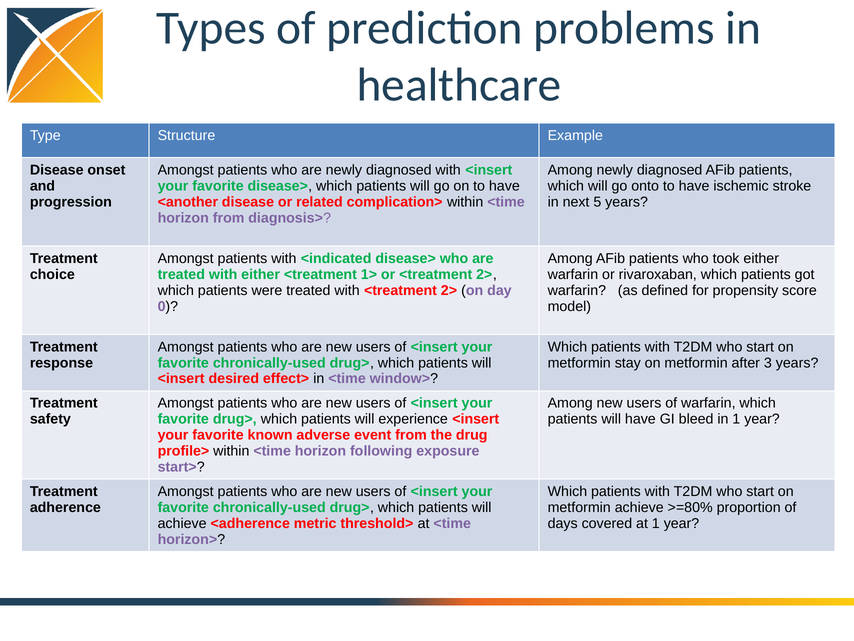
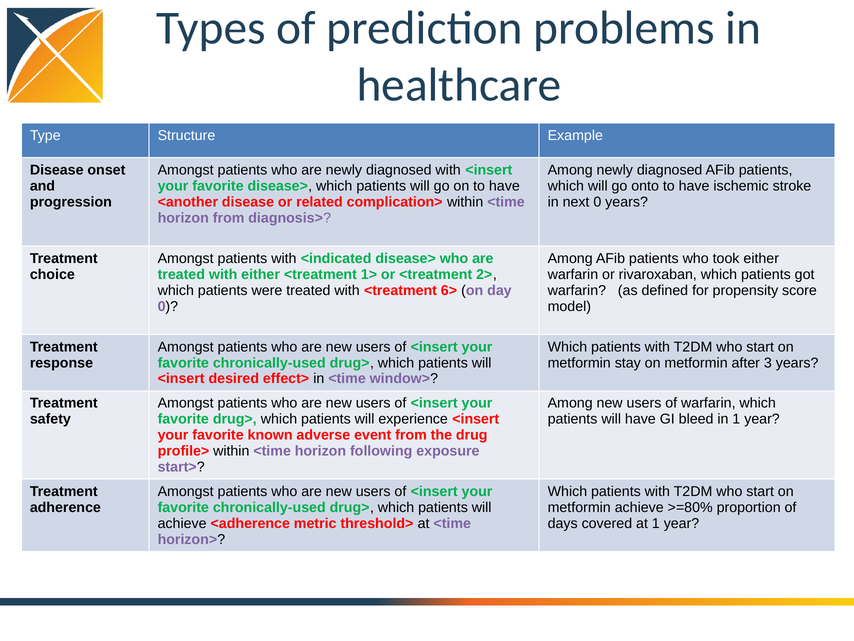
next 5: 5 -> 0
with <treatment 2>: 2> -> 6>
